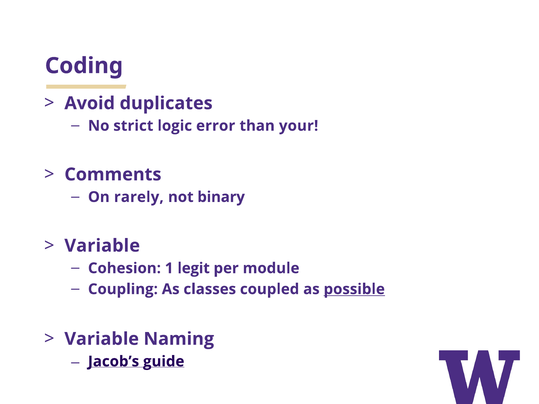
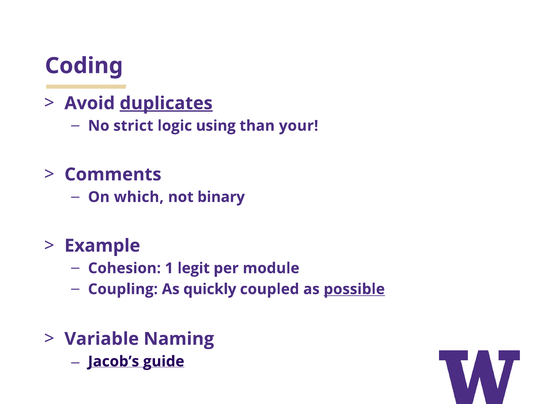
duplicates underline: none -> present
error: error -> using
rarely: rarely -> which
Variable at (102, 246): Variable -> Example
classes: classes -> quickly
